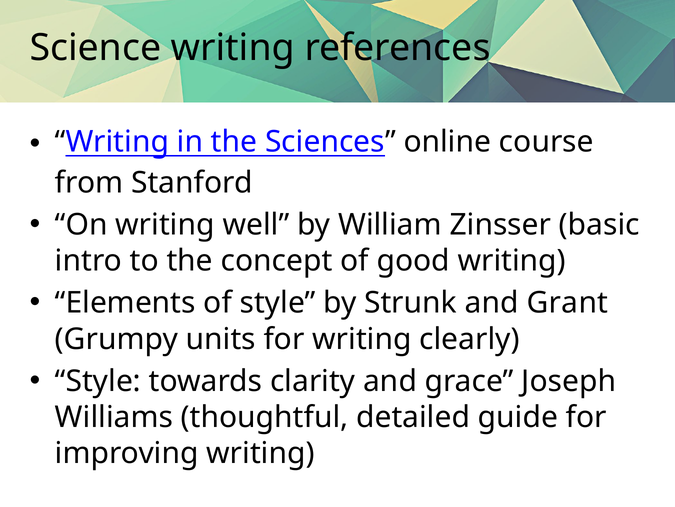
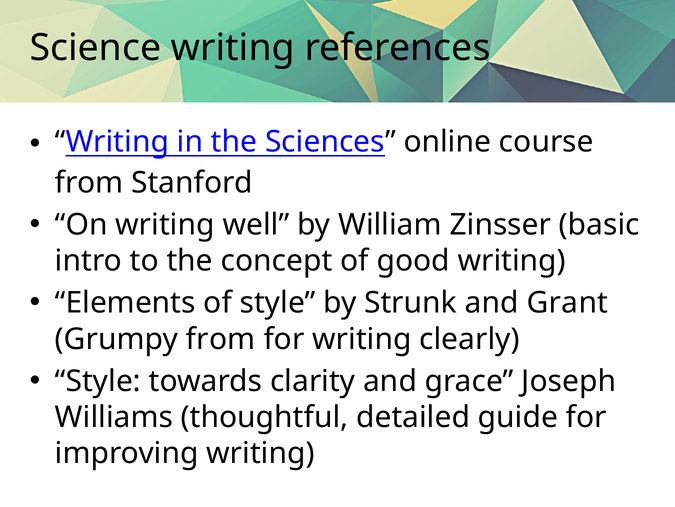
Grumpy units: units -> from
